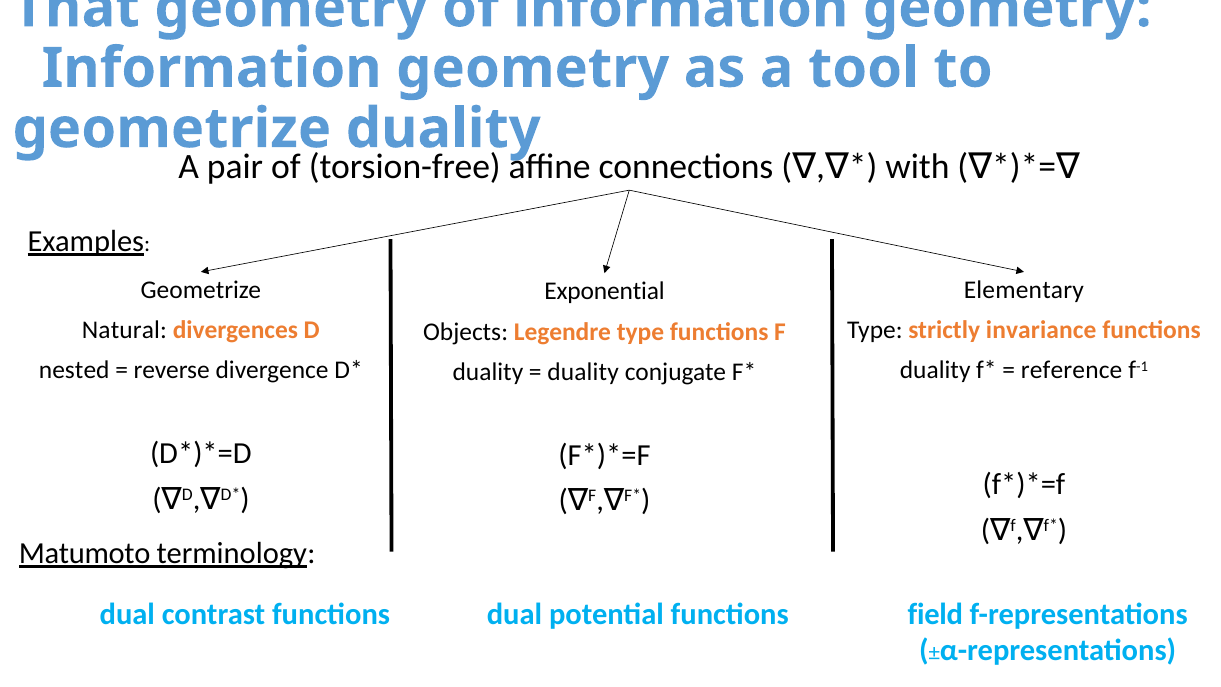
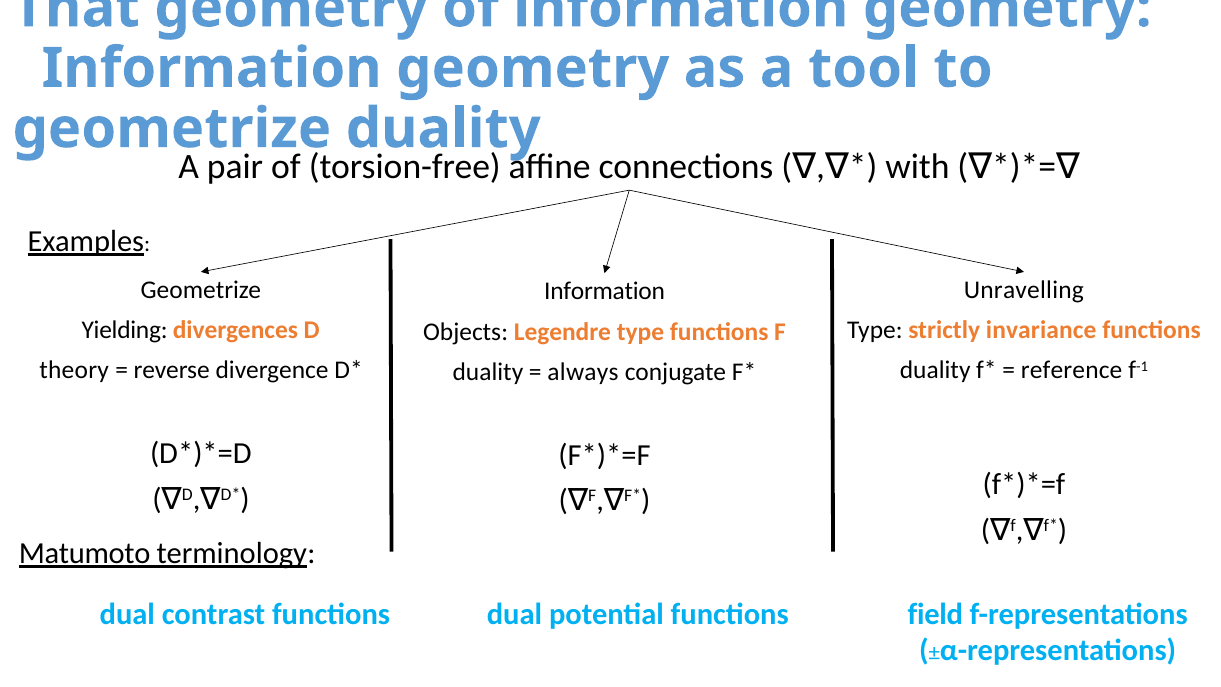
Elementary: Elementary -> Unravelling
Exponential at (605, 291): Exponential -> Information
Natural: Natural -> Yielding
nested: nested -> theory
duality at (583, 372): duality -> always
